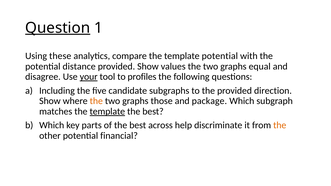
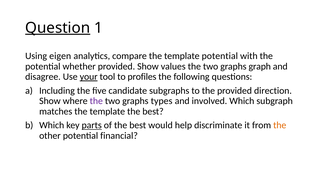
these: these -> eigen
distance: distance -> whether
equal: equal -> graph
the at (96, 101) colour: orange -> purple
those: those -> types
package: package -> involved
template at (107, 112) underline: present -> none
parts underline: none -> present
across: across -> would
